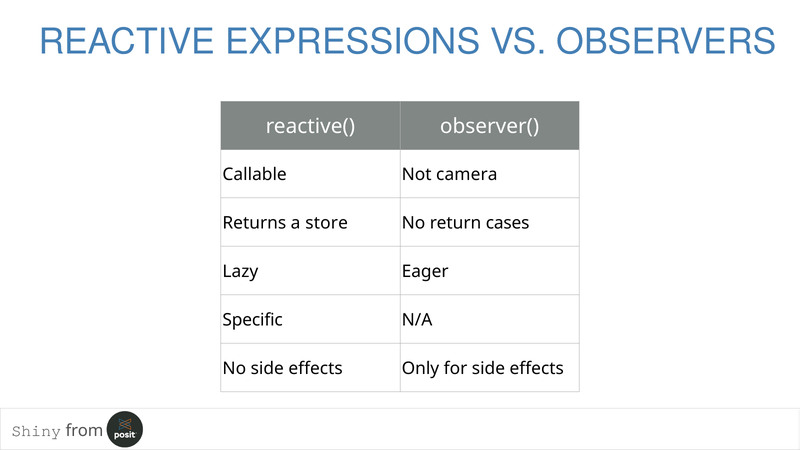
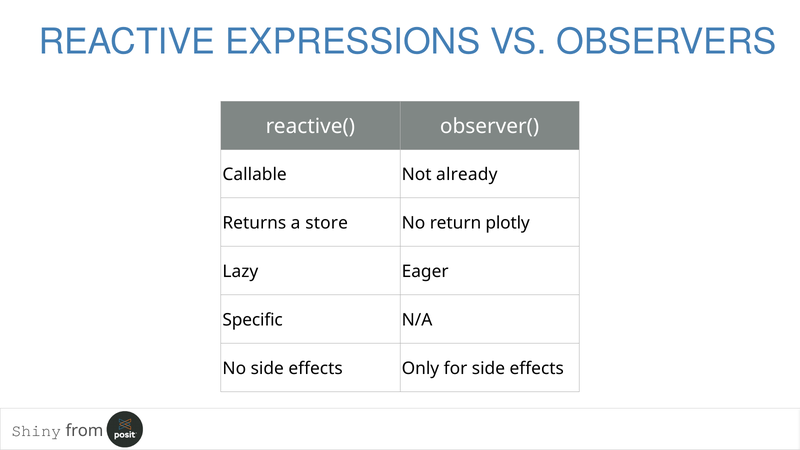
camera: camera -> already
cases: cases -> plotly
